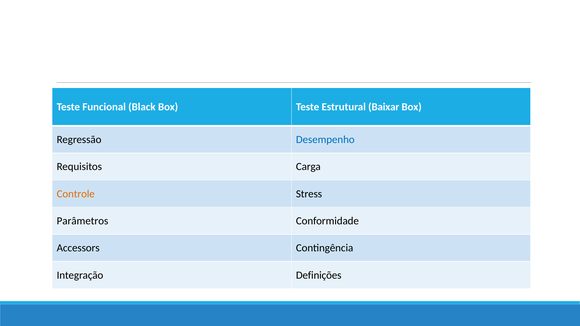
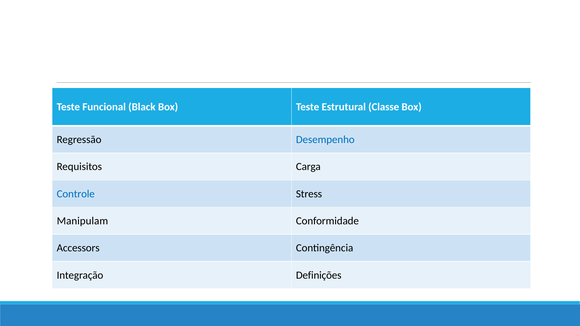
Baixar: Baixar -> Classe
Controle colour: orange -> blue
Parâmetros: Parâmetros -> Manipulam
